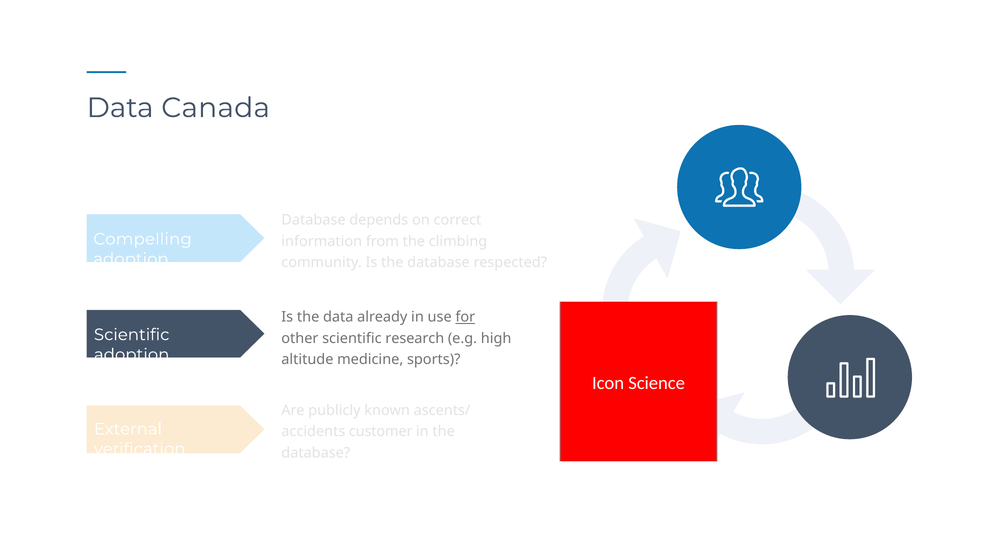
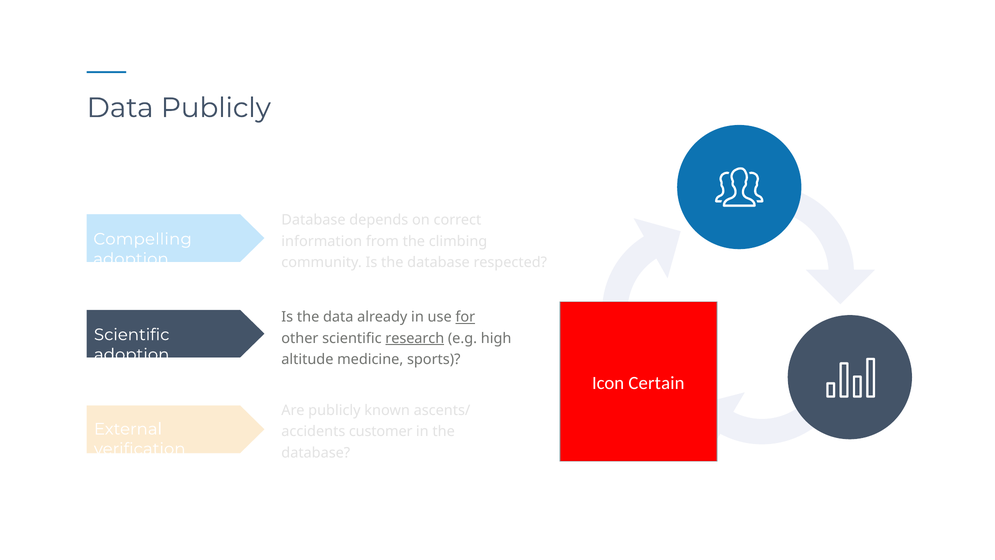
Data Canada: Canada -> Publicly
research underline: none -> present
Science: Science -> Certain
